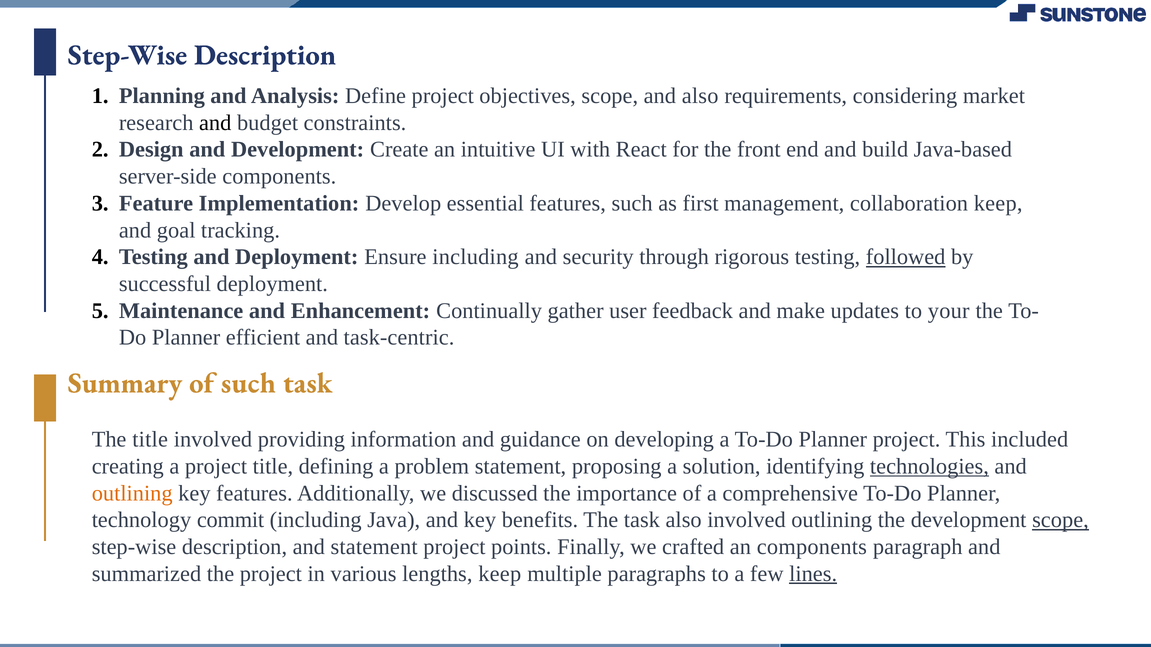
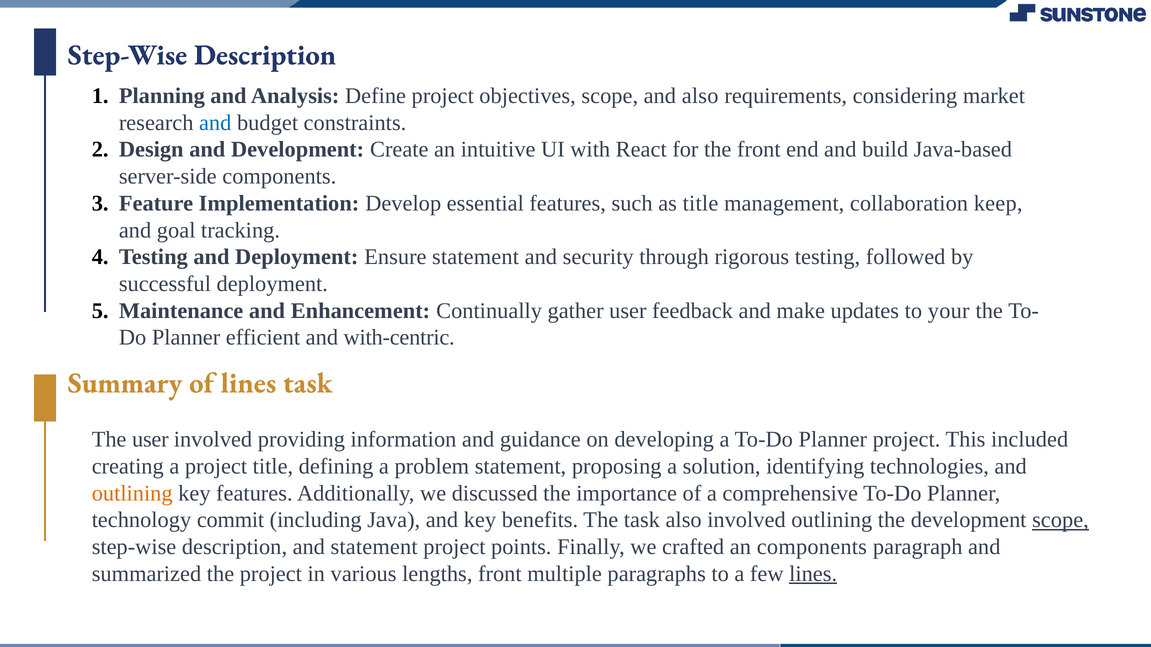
and at (215, 123) colour: black -> blue
as first: first -> title
Ensure including: including -> statement
followed underline: present -> none
task-centric: task-centric -> with-centric
of such: such -> lines
The title: title -> user
technologies underline: present -> none
lengths keep: keep -> front
